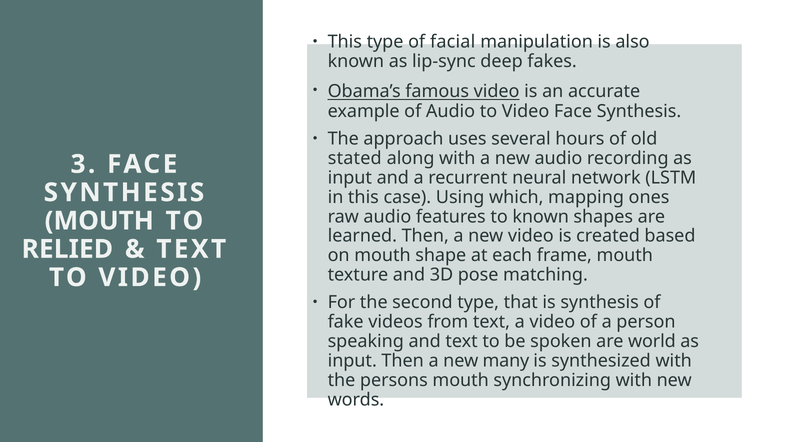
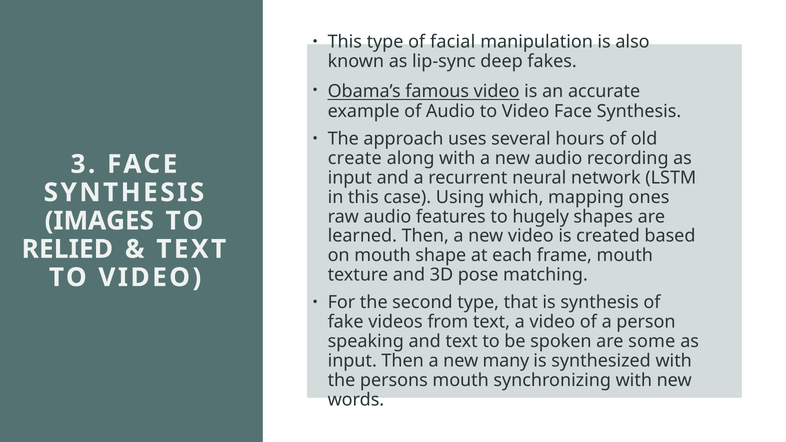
stated: stated -> create
to known: known -> hugely
MOUTH at (99, 221): MOUTH -> IMAGES
world: world -> some
